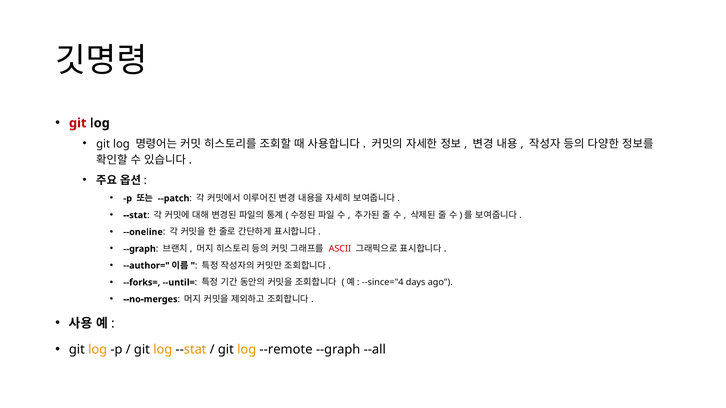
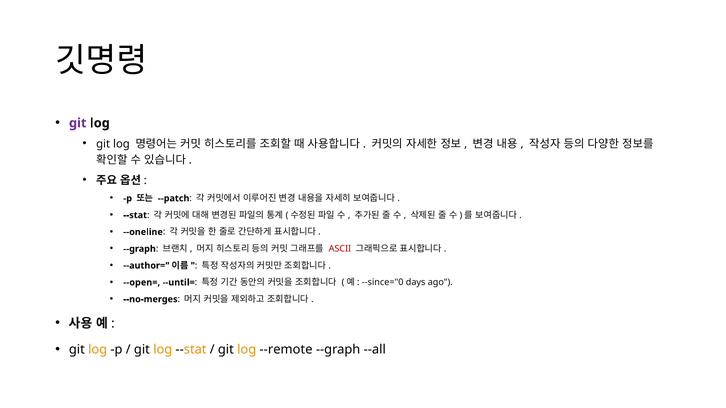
git at (78, 123) colour: red -> purple
--forks=: --forks= -> --open=
--since="4: --since="4 -> --since="0
